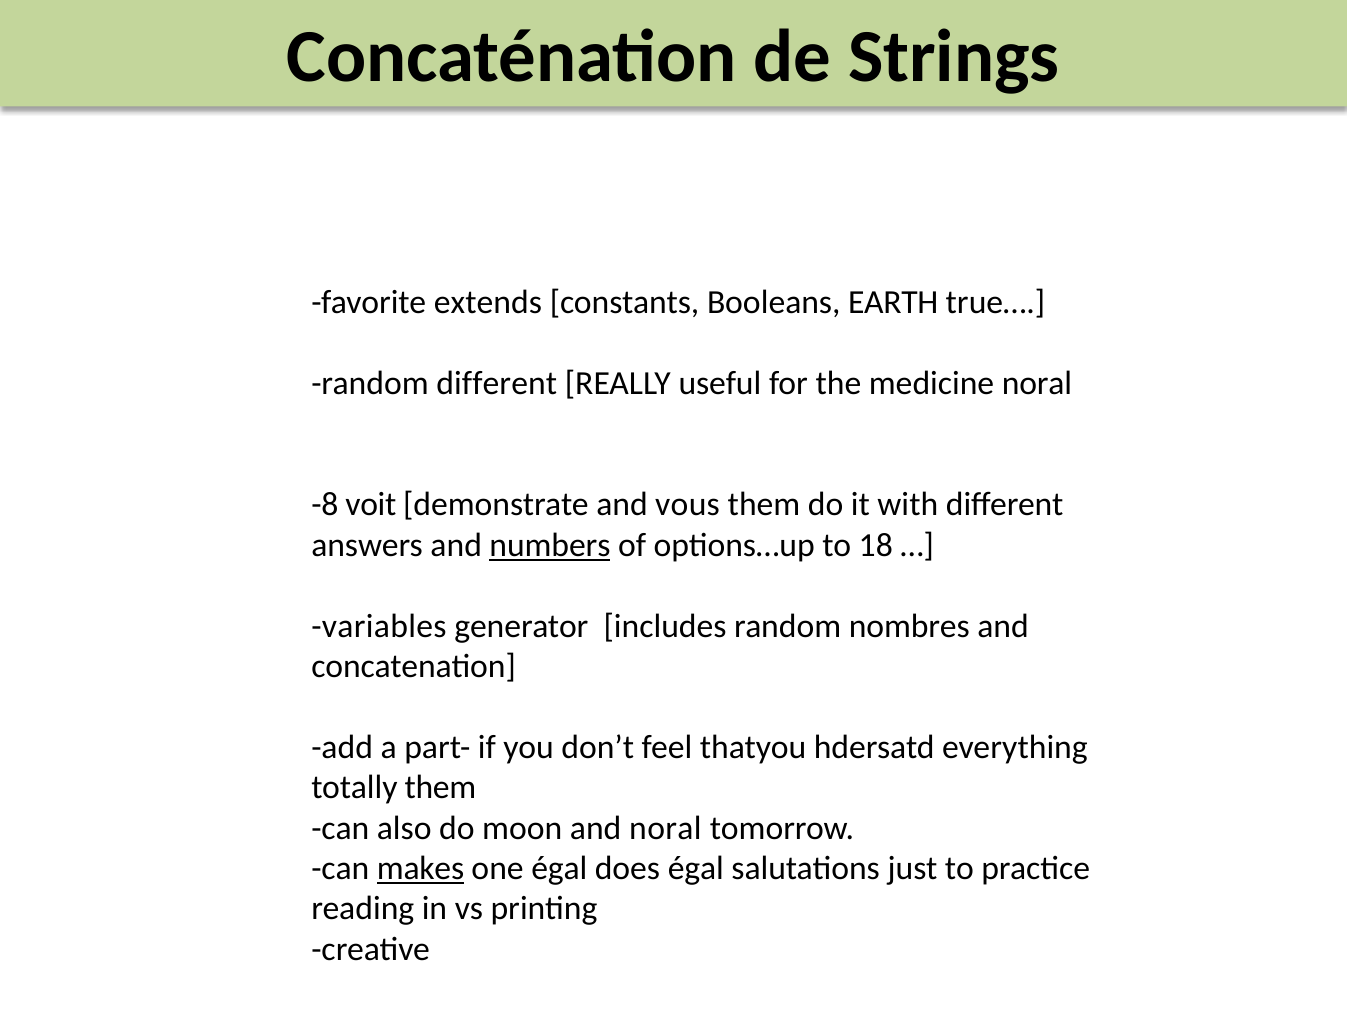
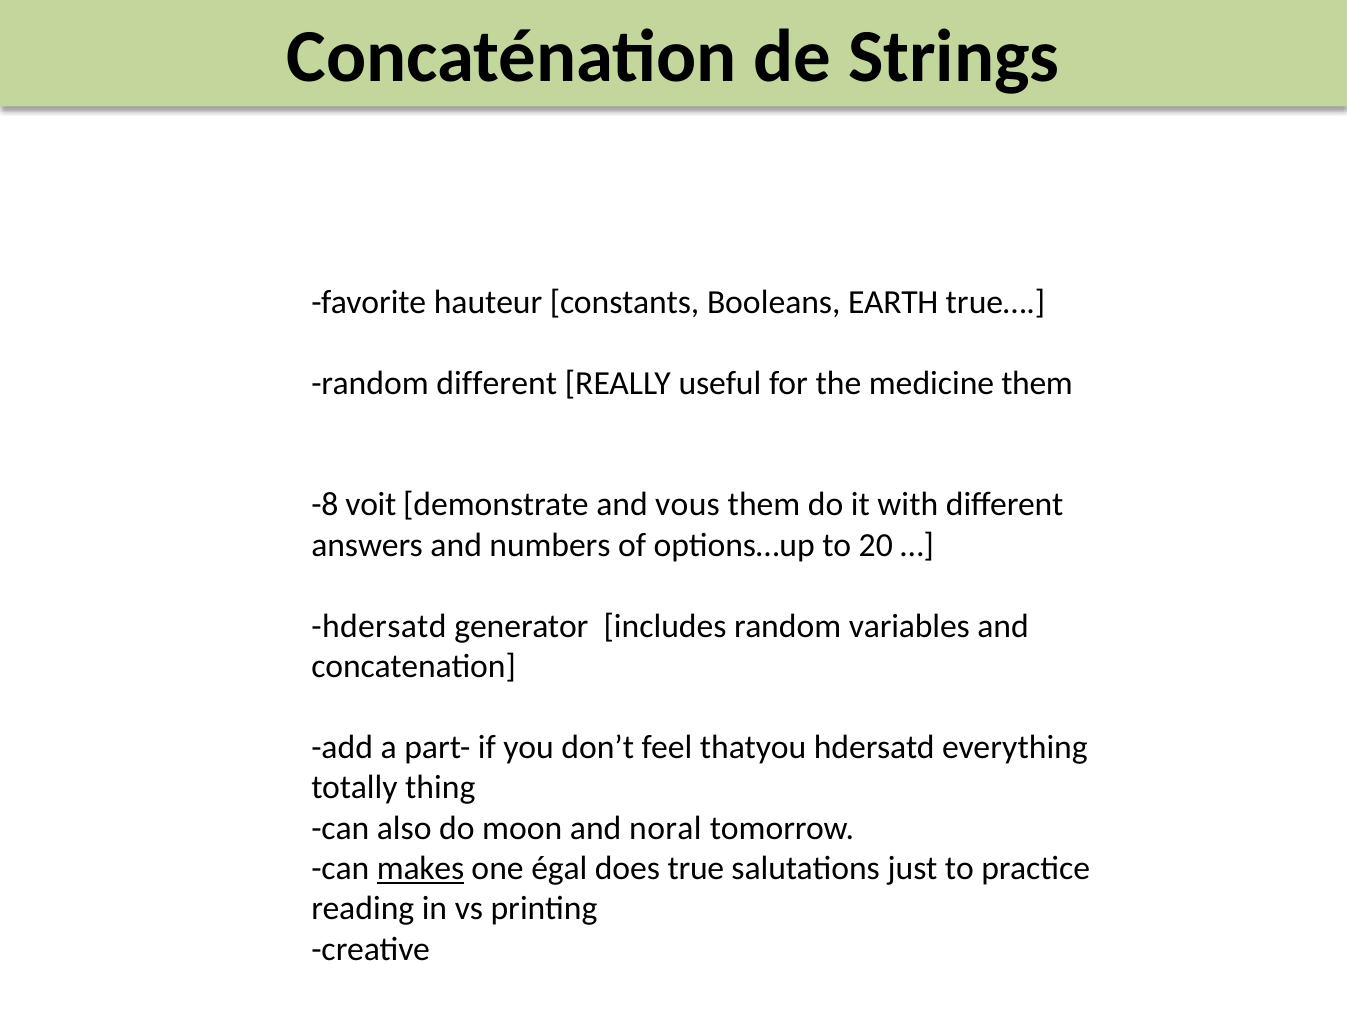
extends: extends -> hauteur
medicine noral: noral -> them
numbers underline: present -> none
18: 18 -> 20
variables at (379, 626): variables -> hdersatd
nombres: nombres -> variables
totally them: them -> thing
does égal: égal -> true
